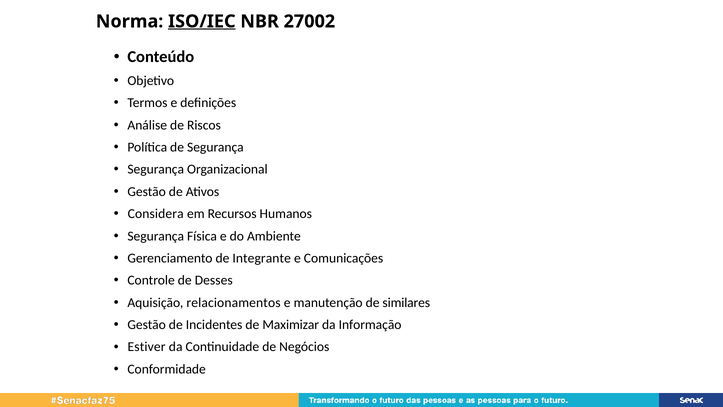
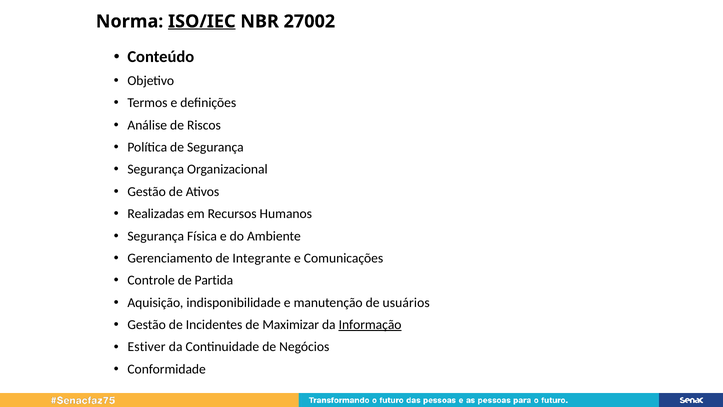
Considera: Considera -> Realizadas
Desses: Desses -> Partida
relacionamentos: relacionamentos -> indisponibilidade
similares: similares -> usuários
Informação underline: none -> present
